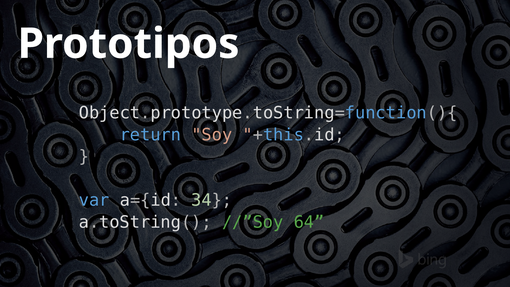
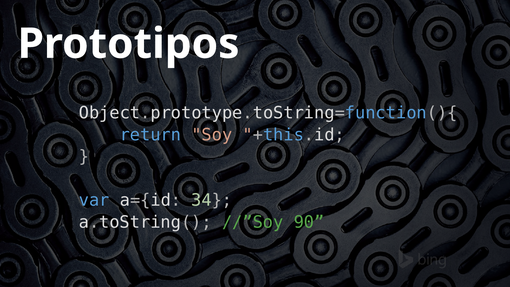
64: 64 -> 90
